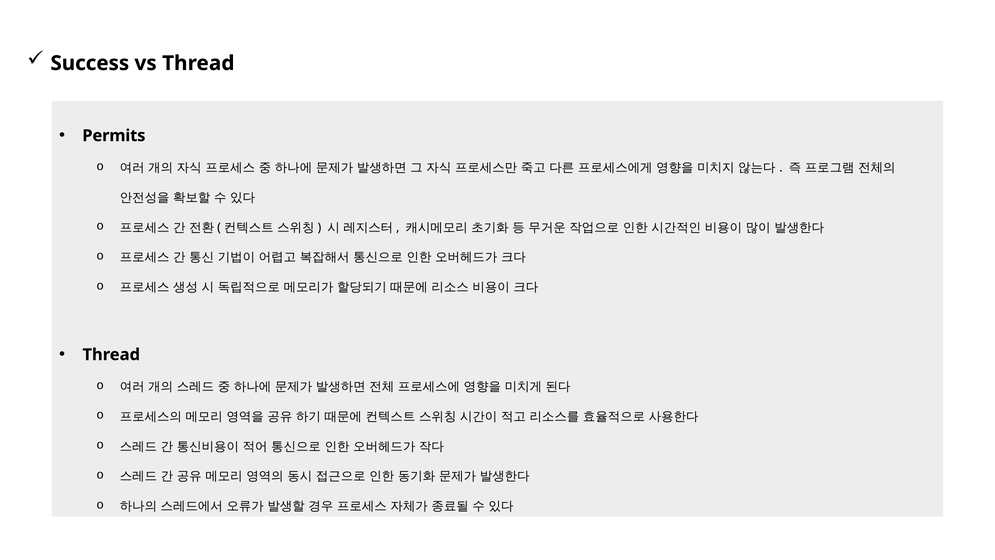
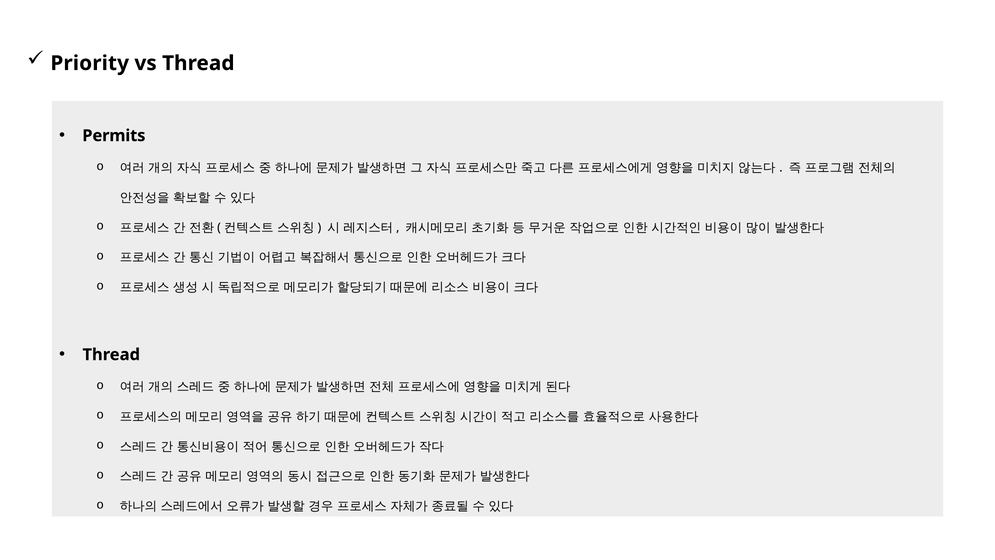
Success: Success -> Priority
